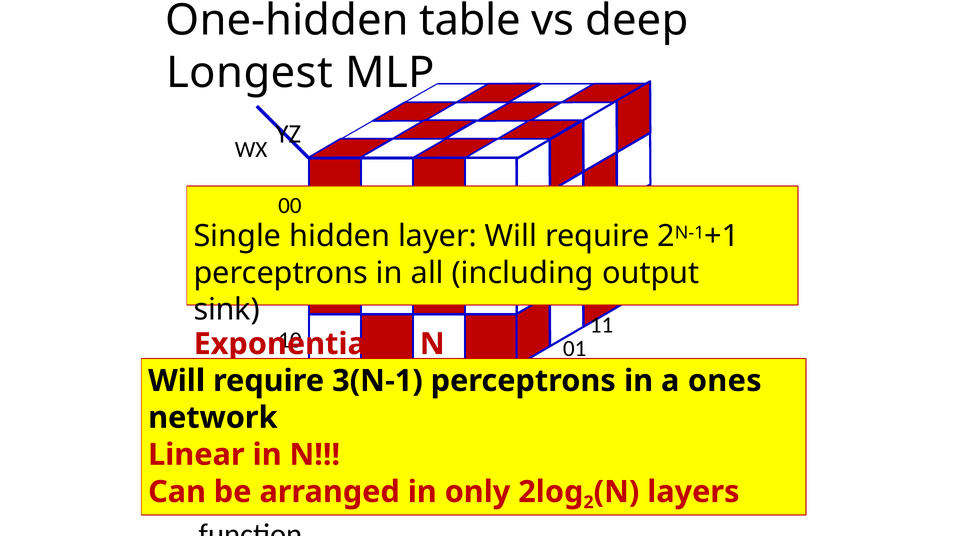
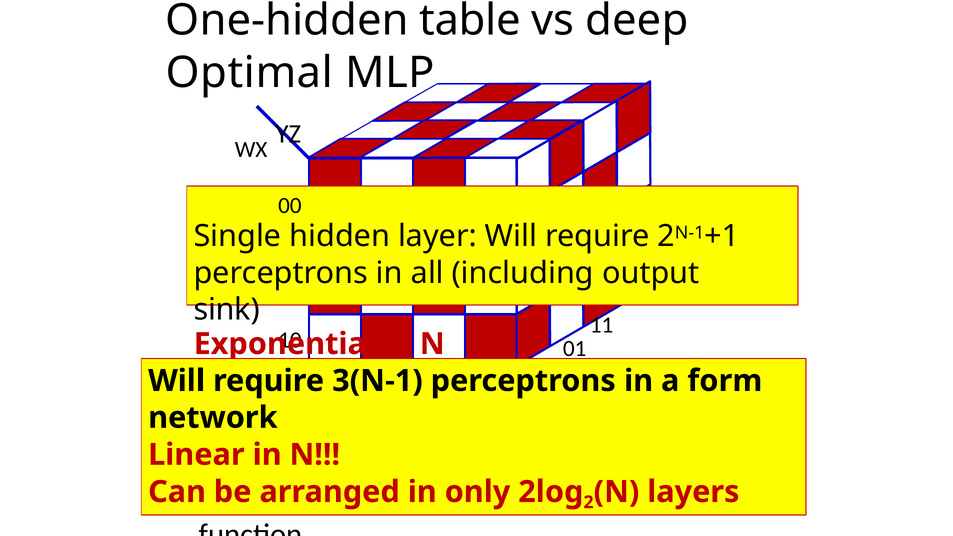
Longest: Longest -> Optimal
ones: ones -> form
